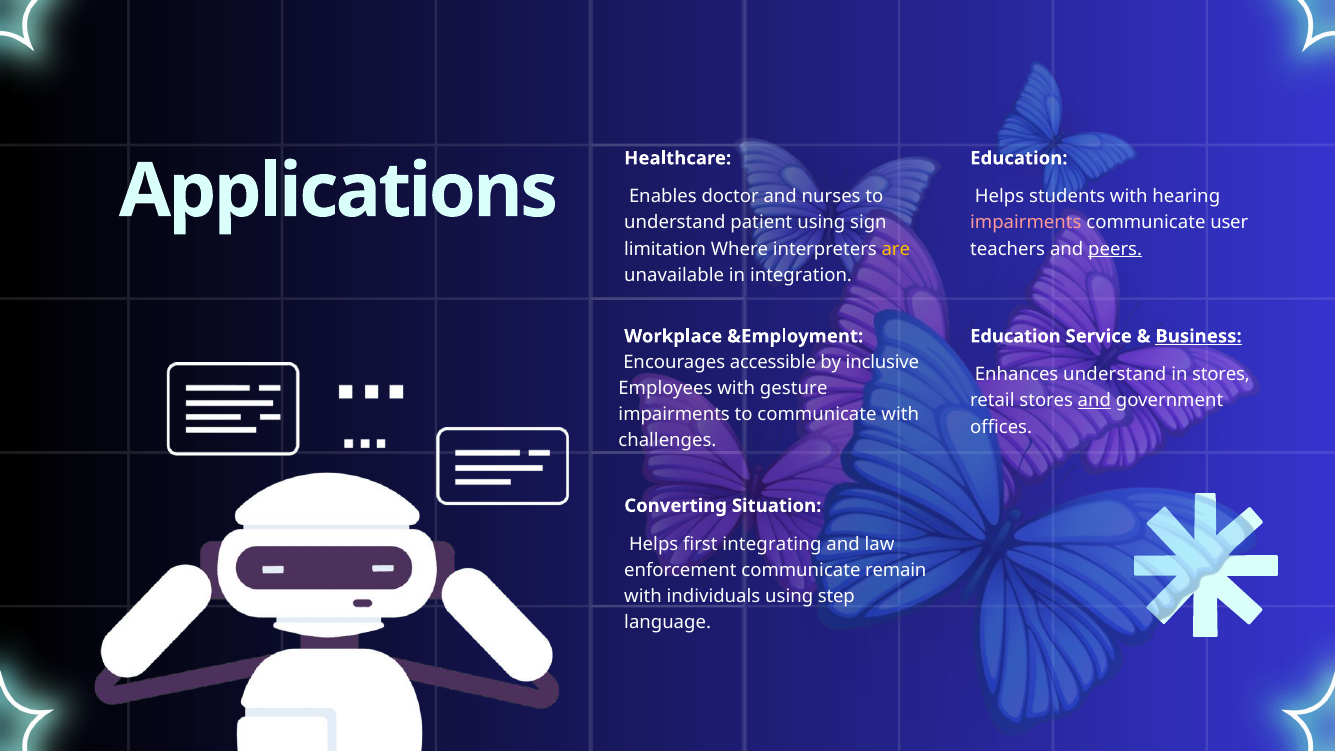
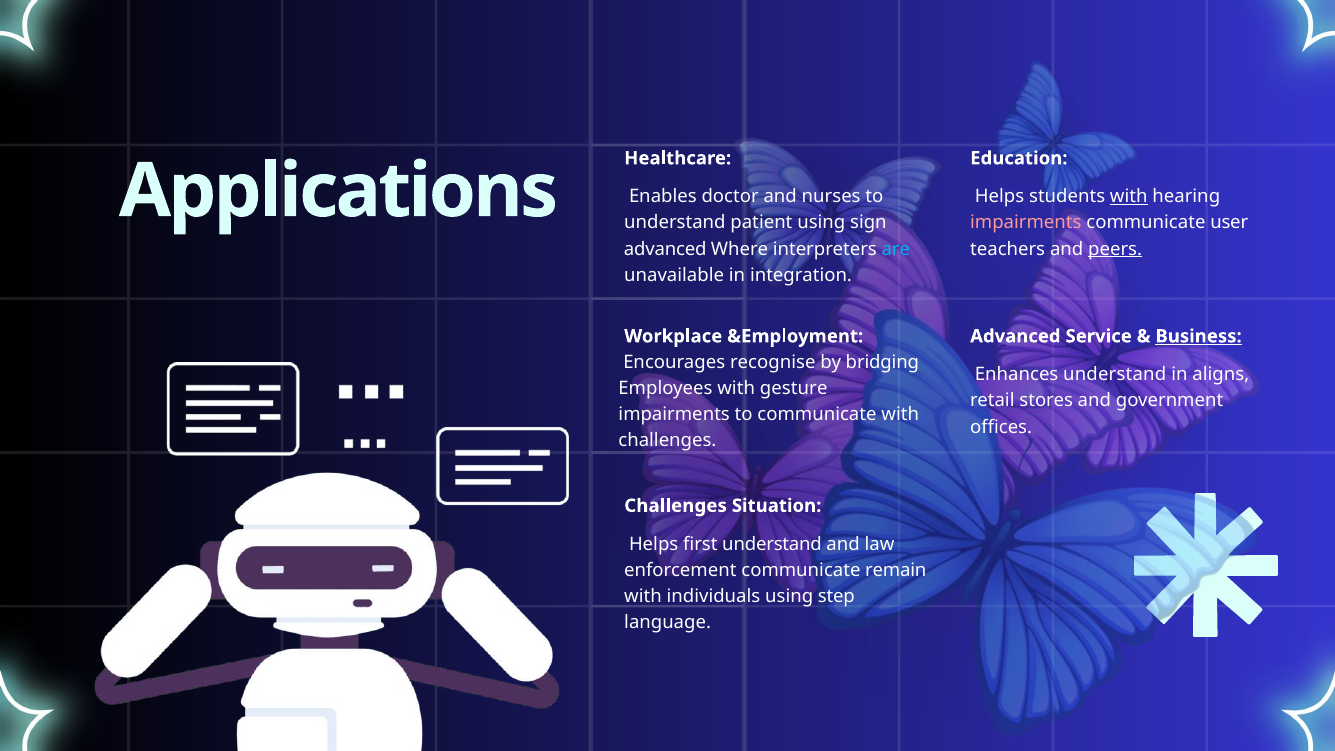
with at (1129, 197) underline: none -> present
limitation at (665, 249): limitation -> advanced
are colour: yellow -> light blue
Education at (1015, 336): Education -> Advanced
accessible: accessible -> recognise
inclusive: inclusive -> bridging
in stores: stores -> aligns
and at (1094, 401) underline: present -> none
Converting at (676, 506): Converting -> Challenges
first integrating: integrating -> understand
